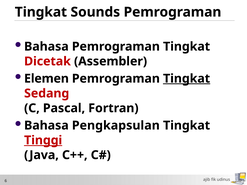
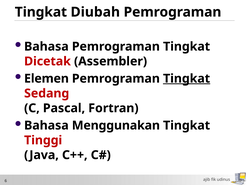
Sounds: Sounds -> Diubah
Pengkapsulan: Pengkapsulan -> Menggunakan
Tinggi underline: present -> none
